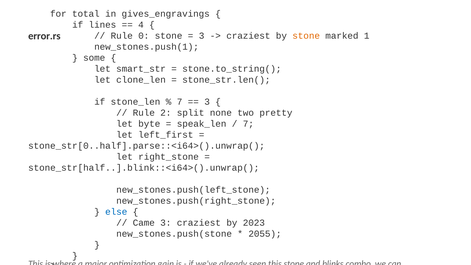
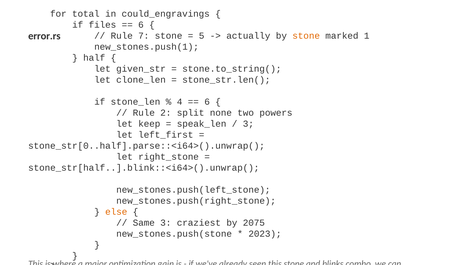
gives_engravings: gives_engravings -> could_engravings
if lines: lines -> files
4 at (141, 25): 4 -> 6
Rule 0: 0 -> 7
3 at (202, 36): 3 -> 5
craziest at (248, 36): craziest -> actually
some at (94, 58): some -> half
smart_str: smart_str -> given_str
7 at (180, 102): 7 -> 4
3 at (207, 102): 3 -> 6
pretty: pretty -> powers
byte: byte -> keep
7 at (248, 124): 7 -> 3
else at (116, 212) colour: blue -> orange
Came: Came -> Same
2023: 2023 -> 2075
2055: 2055 -> 2023
